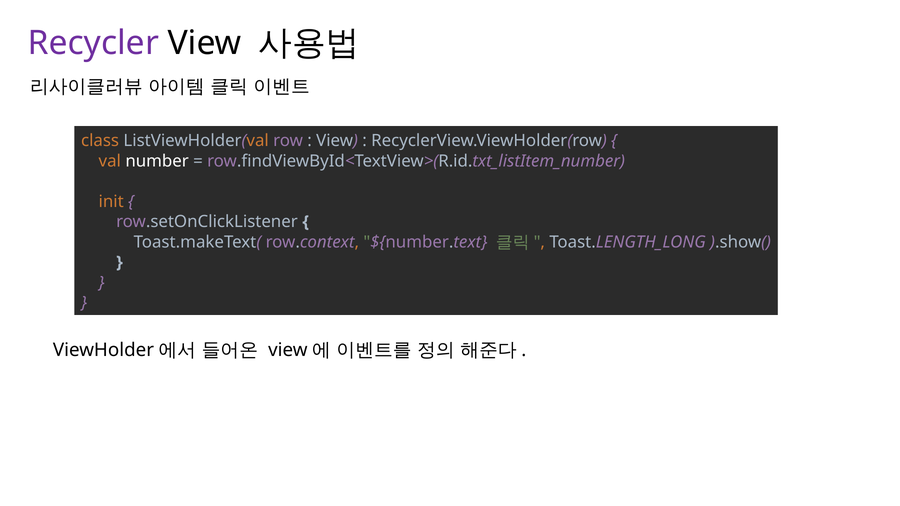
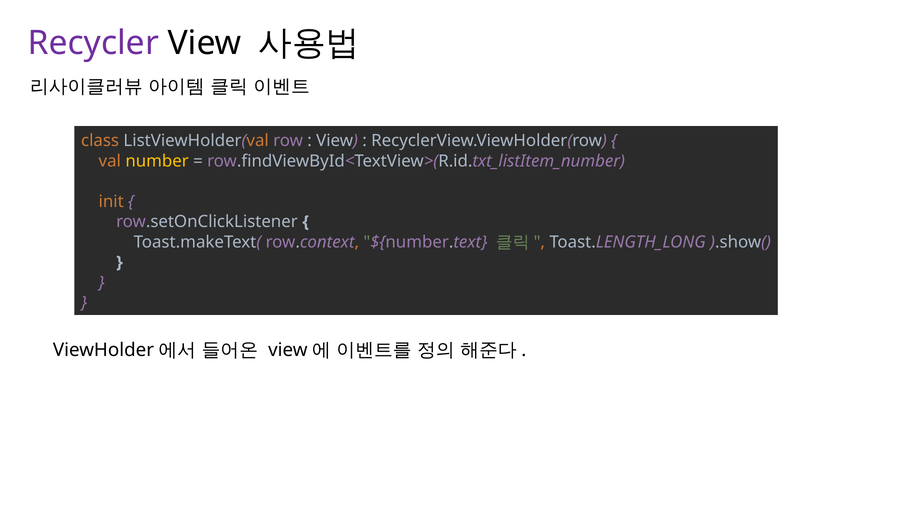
number colour: white -> yellow
